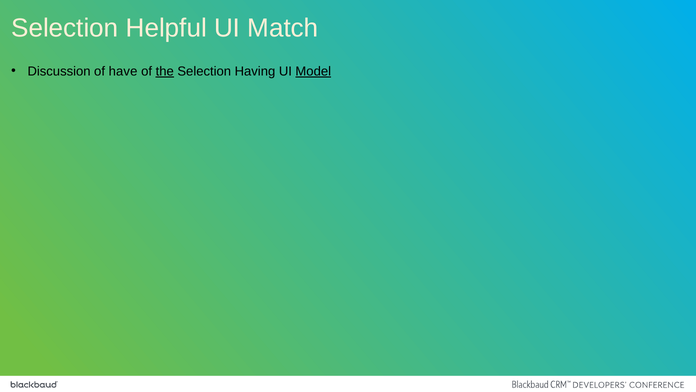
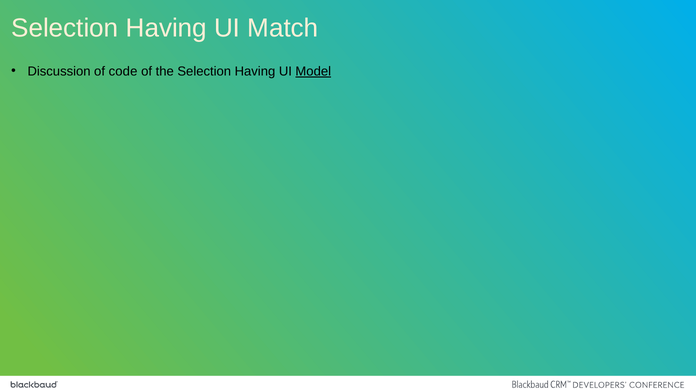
Helpful at (166, 28): Helpful -> Having
have: have -> code
the underline: present -> none
